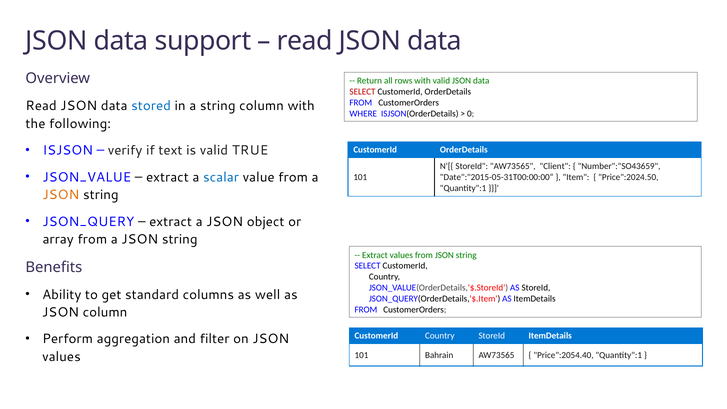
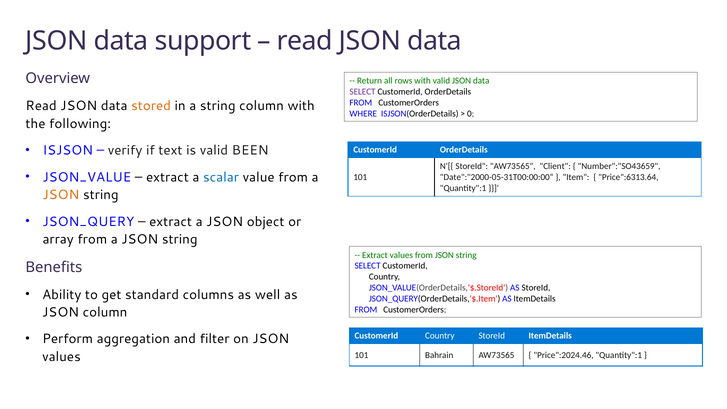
SELECT at (363, 92) colour: red -> purple
stored colour: blue -> orange
TRUE: TRUE -> BEEN
Date":"2015-05-31T00:00:00“: Date":"2015-05-31T00:00:00“ -> Date":"2000-05-31T00:00:00“
Price":2024.50: Price":2024.50 -> Price":6313.64
Price":2054.40: Price":2054.40 -> Price":2024.46
